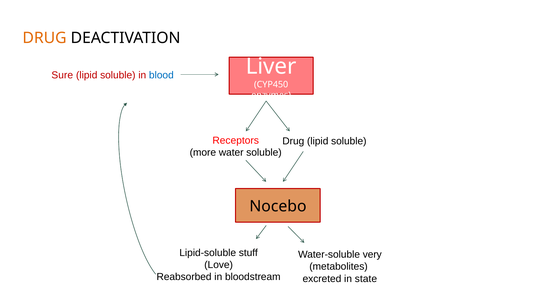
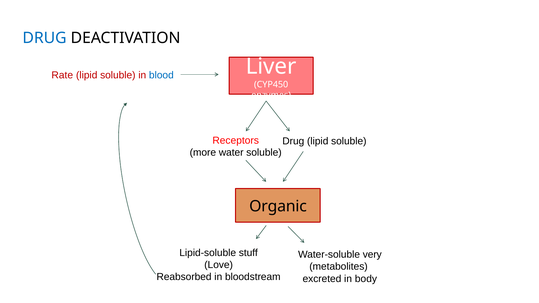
DRUG at (45, 38) colour: orange -> blue
Sure: Sure -> Rate
Nocebo: Nocebo -> Organic
state: state -> body
